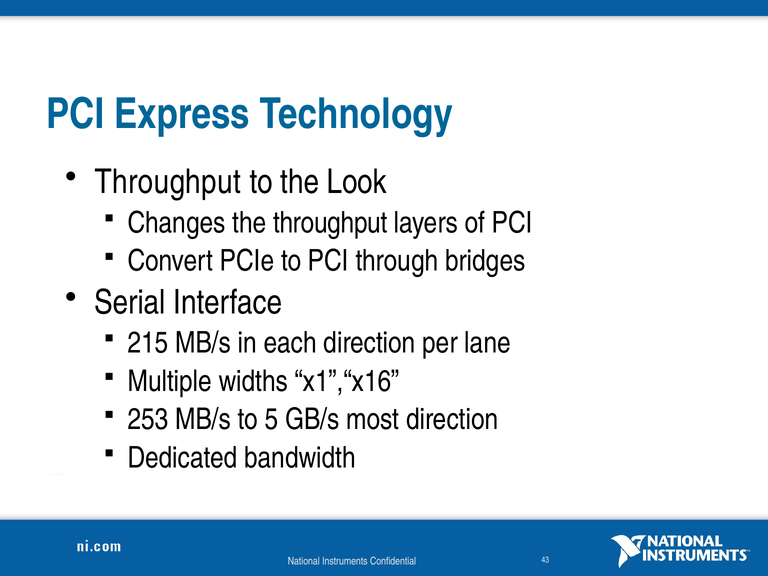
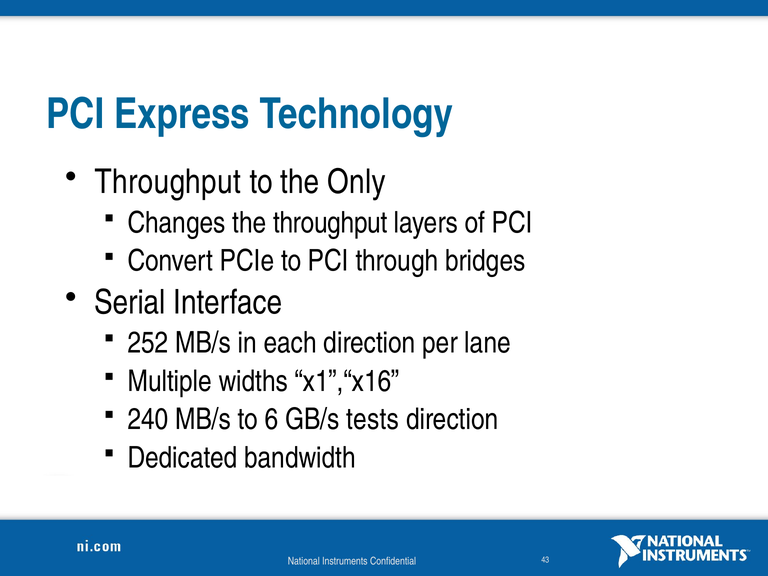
Look: Look -> Only
215: 215 -> 252
253: 253 -> 240
5: 5 -> 6
most: most -> tests
